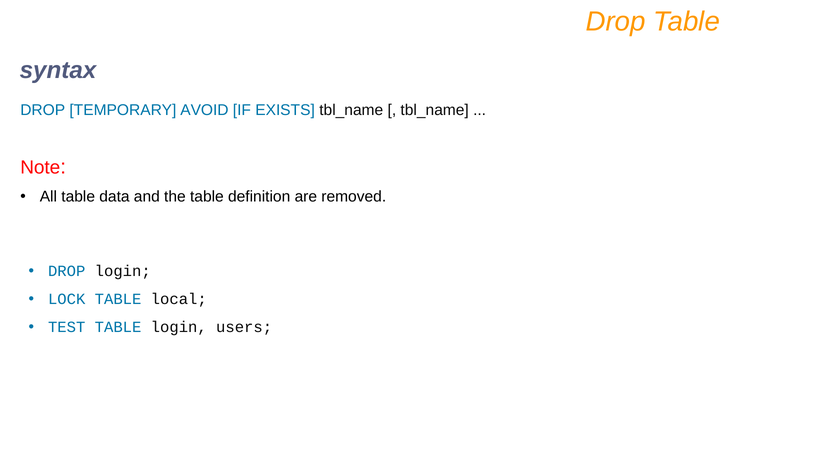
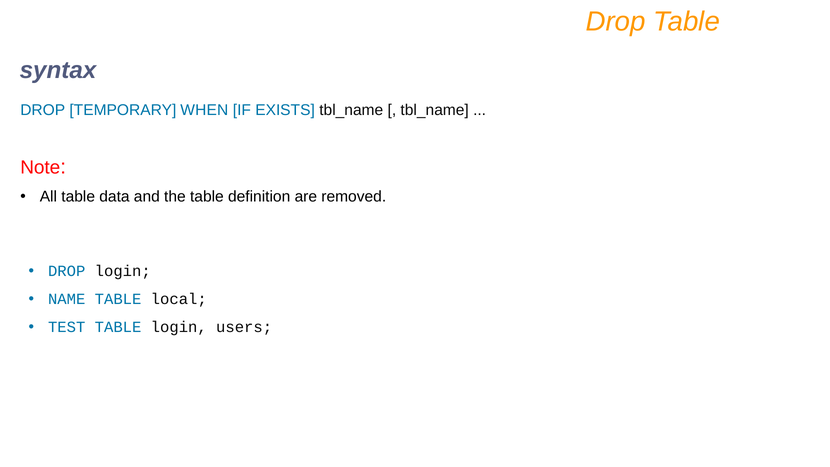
AVOID: AVOID -> WHEN
LOCK: LOCK -> NAME
